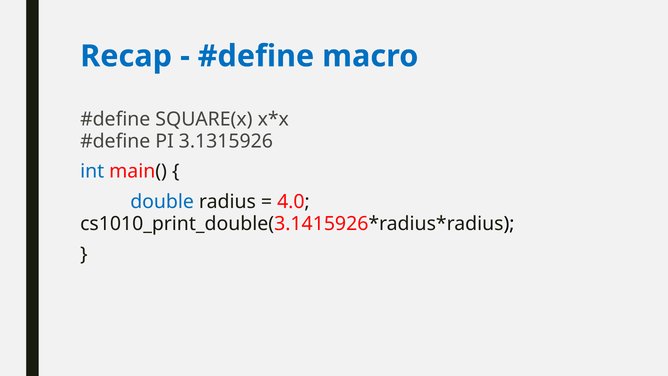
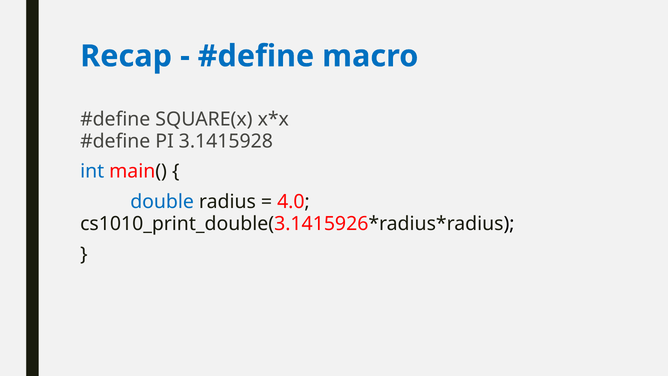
3.1315926: 3.1315926 -> 3.1415928
